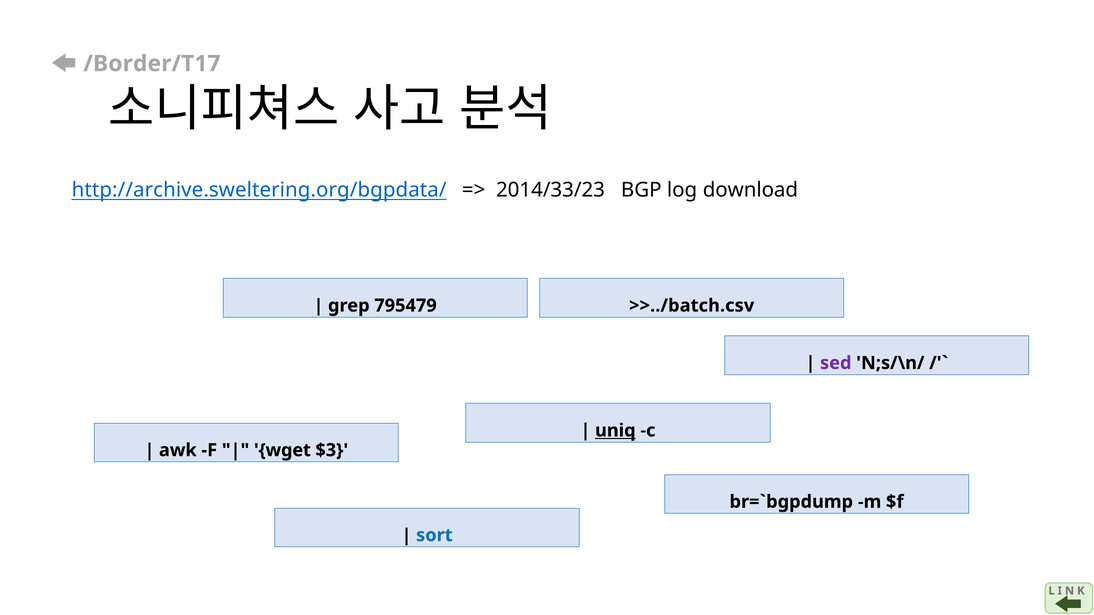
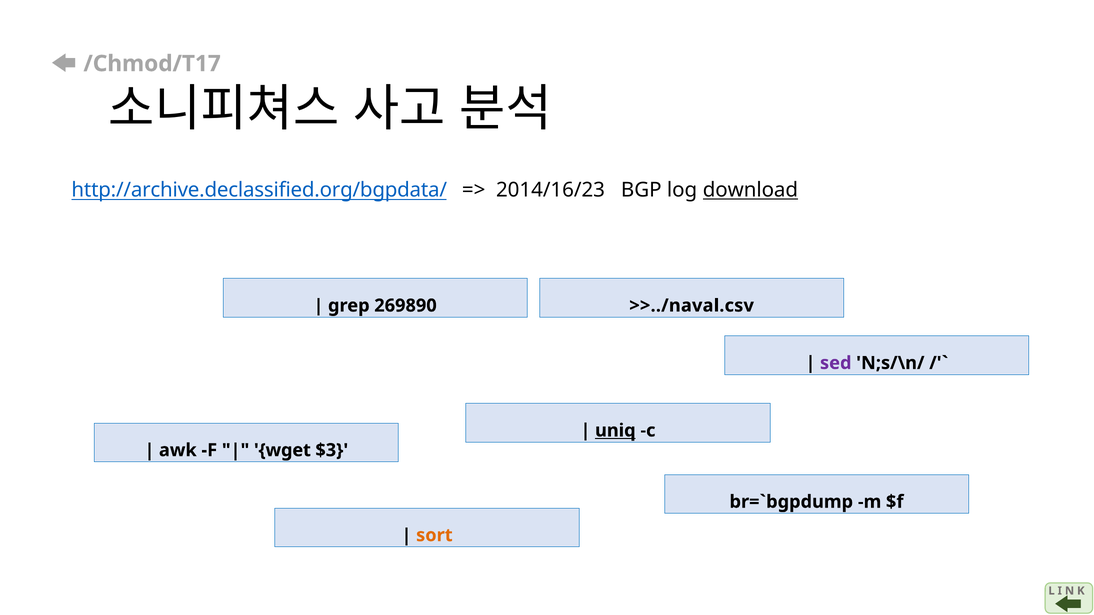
/Border/T17: /Border/T17 -> /Chmod/T17
http://archive.sweltering.org/bgpdata/: http://archive.sweltering.org/bgpdata/ -> http://archive.declassified.org/bgpdata/
2014/33/23: 2014/33/23 -> 2014/16/23
download underline: none -> present
795479: 795479 -> 269890
>>../batch.csv: >>../batch.csv -> >>../naval.csv
sort colour: blue -> orange
